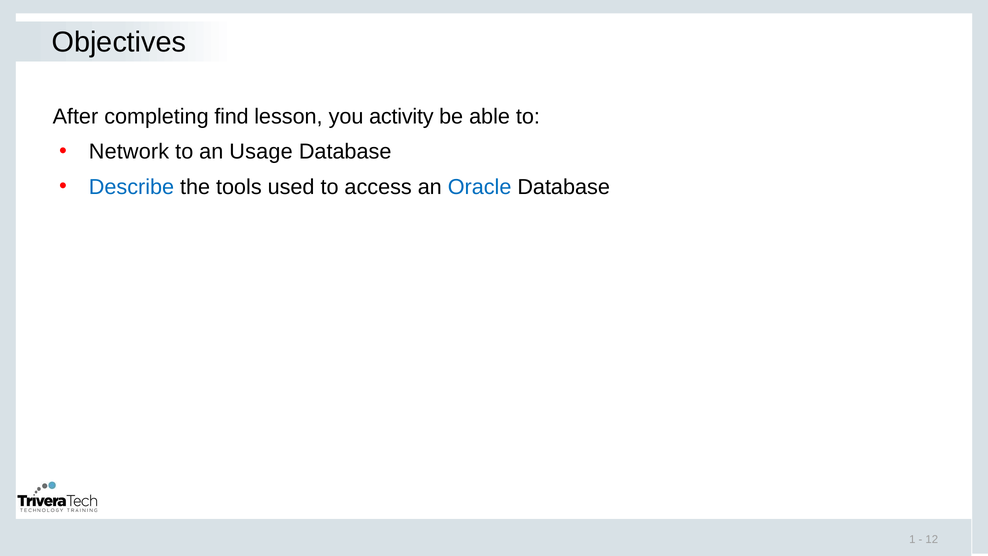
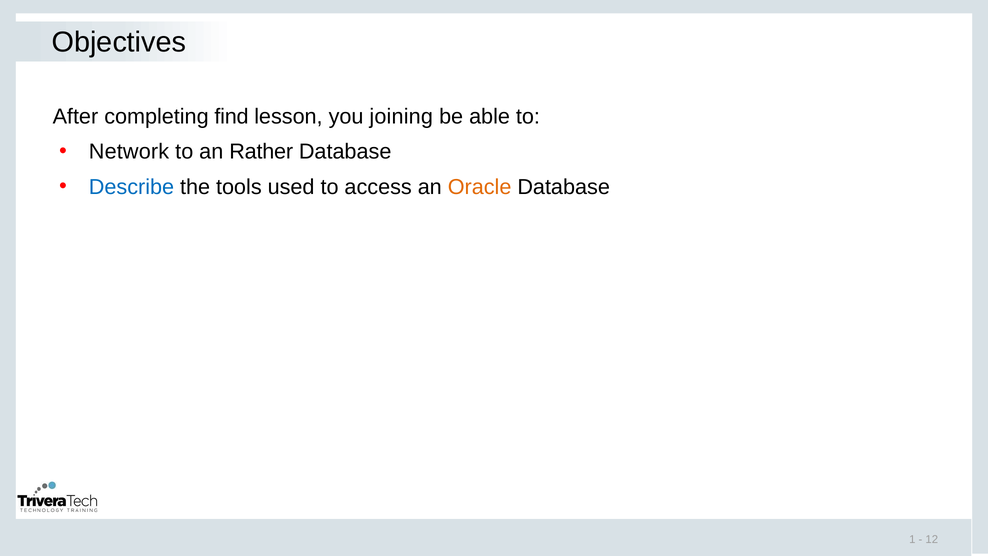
activity: activity -> joining
Usage: Usage -> Rather
Oracle colour: blue -> orange
